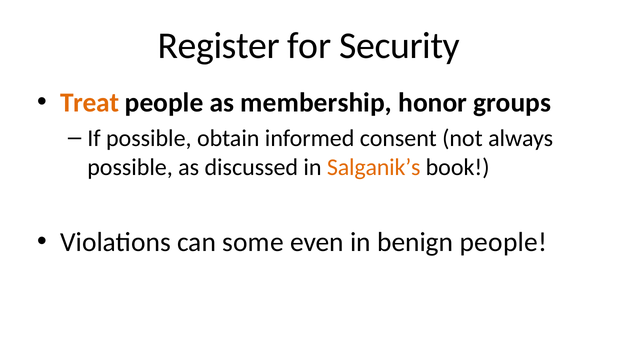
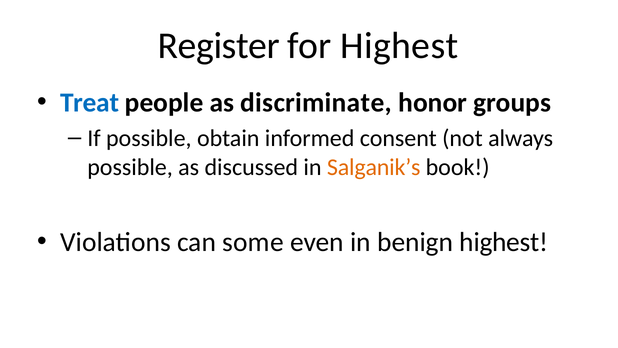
for Security: Security -> Highest
Treat colour: orange -> blue
membership: membership -> discriminate
benign people: people -> highest
